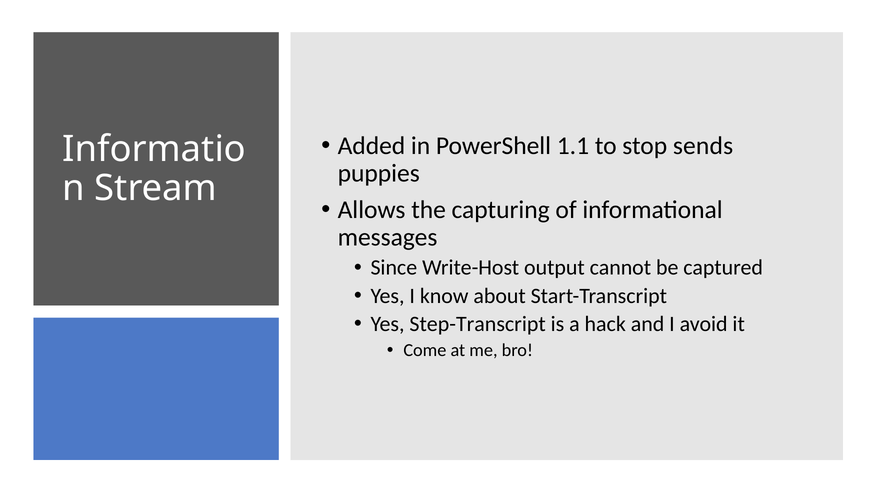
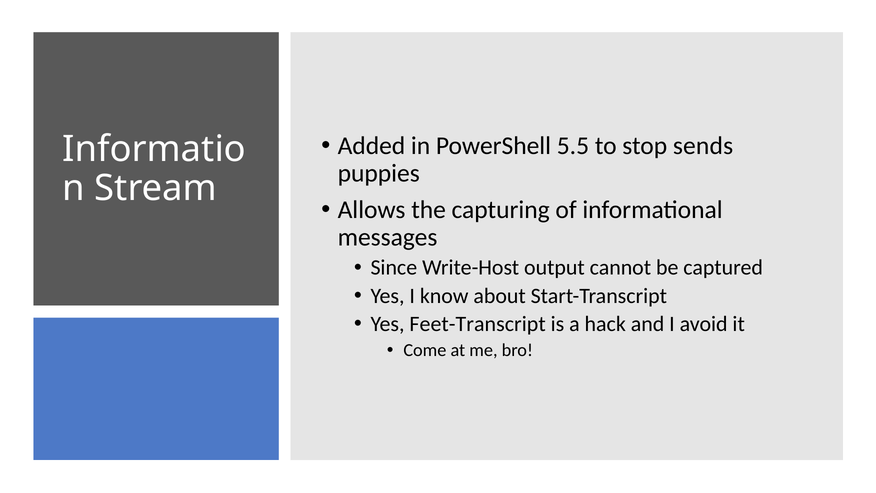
1.1: 1.1 -> 5.5
Step-Transcript: Step-Transcript -> Feet-Transcript
